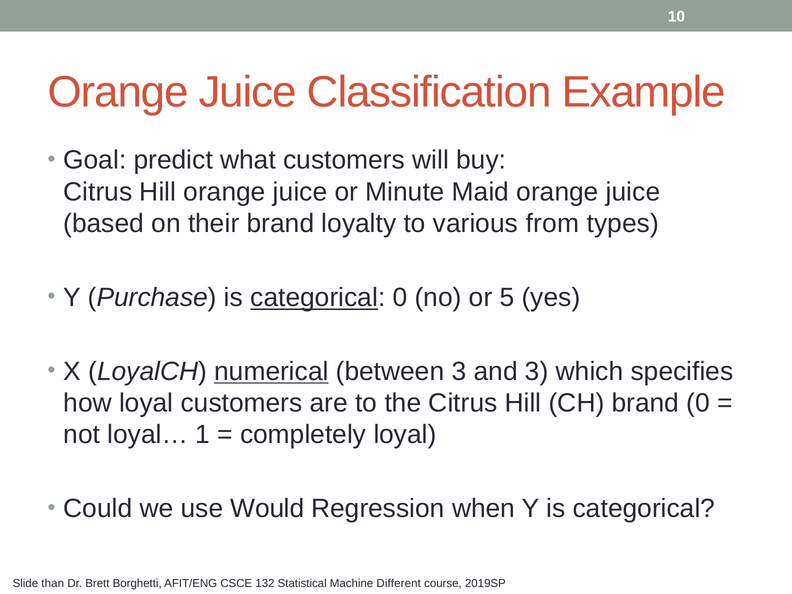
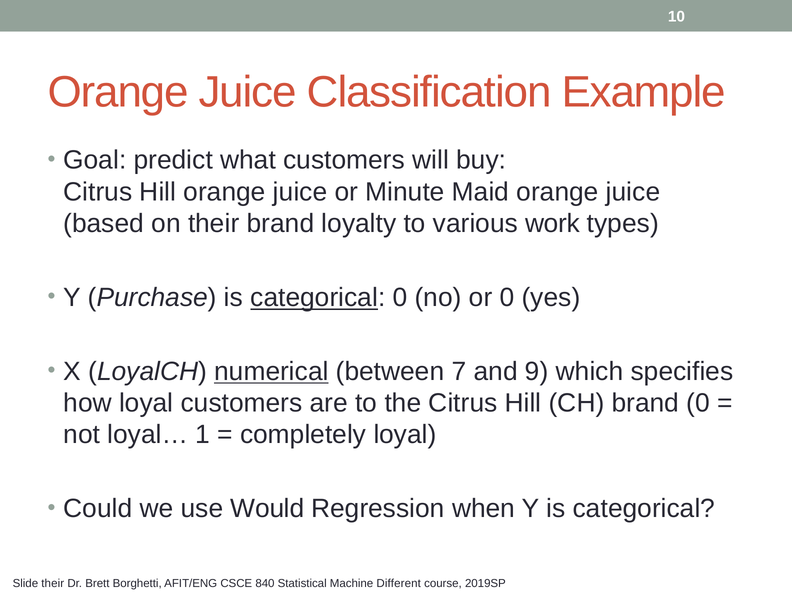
from: from -> work
or 5: 5 -> 0
between 3: 3 -> 7
and 3: 3 -> 9
Slide than: than -> their
132: 132 -> 840
